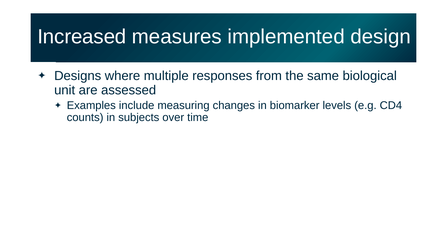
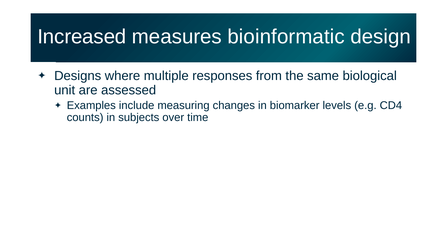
implemented: implemented -> bioinformatic
